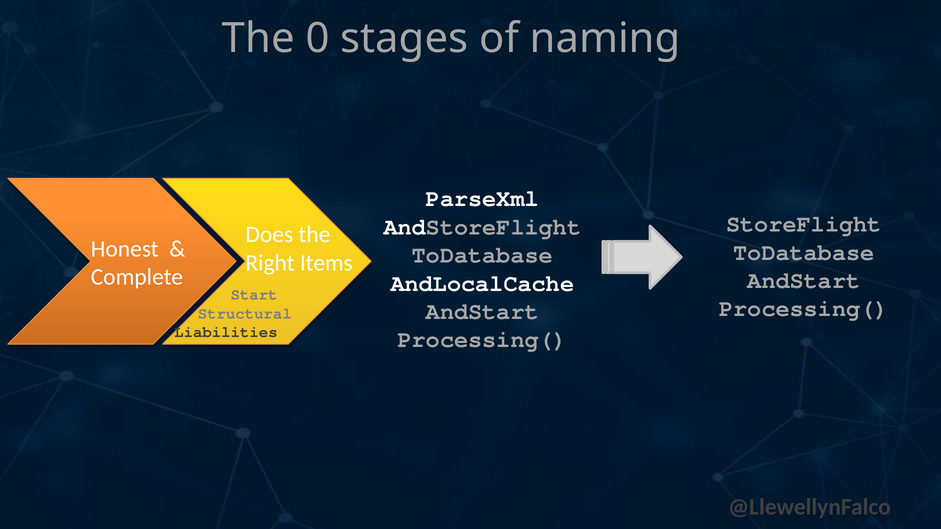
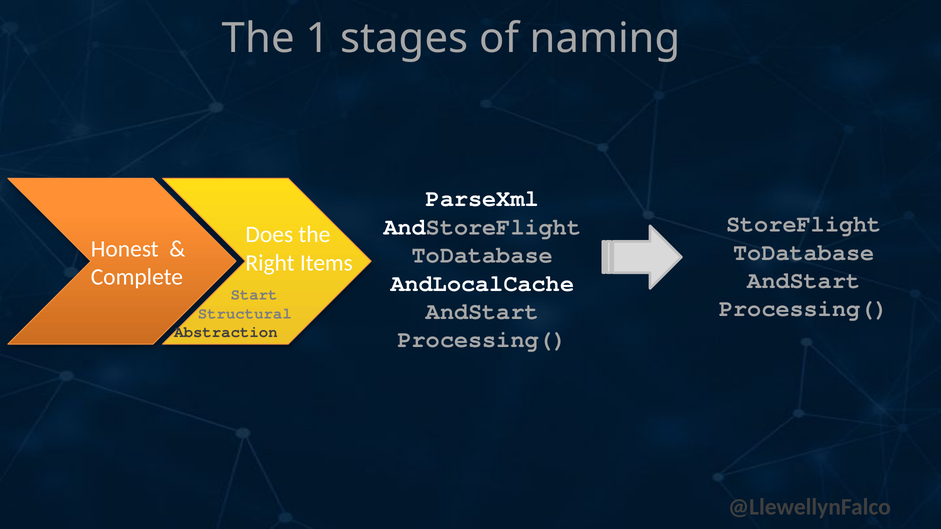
0: 0 -> 1
Liabilities: Liabilities -> Abstraction
